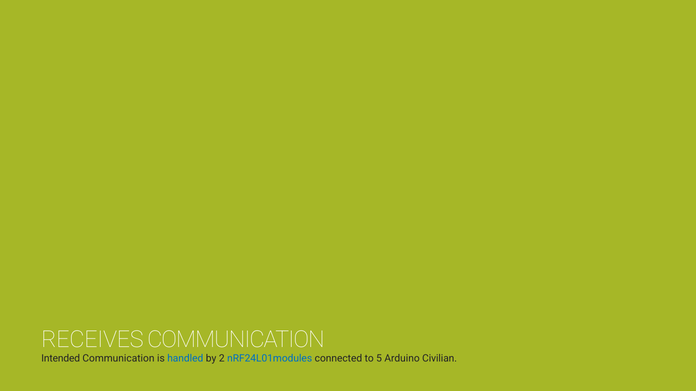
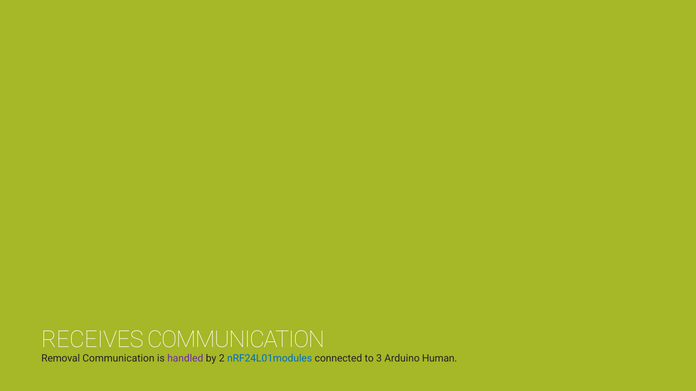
Intended: Intended -> Removal
handled colour: blue -> purple
5: 5 -> 3
Civilian: Civilian -> Human
